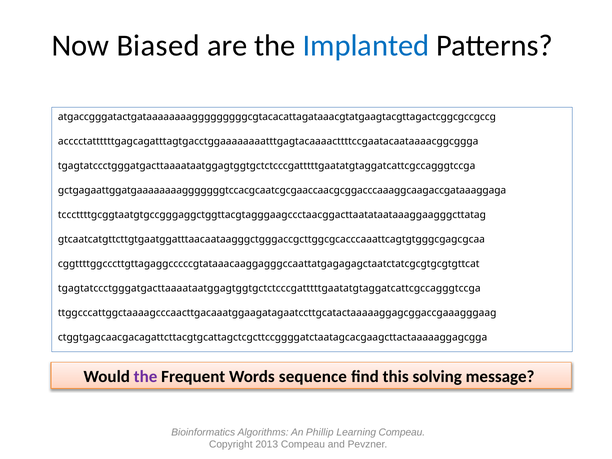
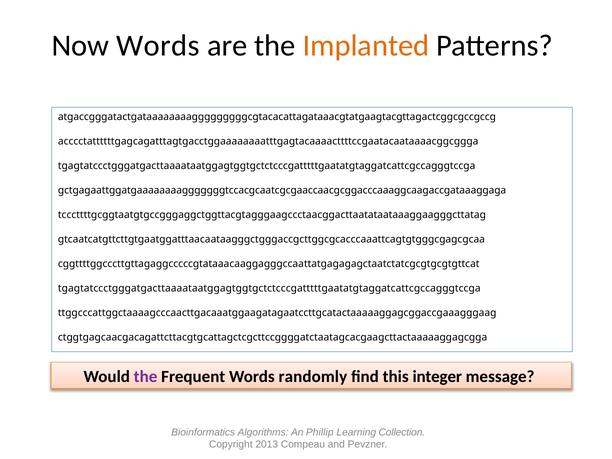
Now Biased: Biased -> Words
Implanted colour: blue -> orange
sequence: sequence -> randomly
solving: solving -> integer
Learning Compeau: Compeau -> Collection
